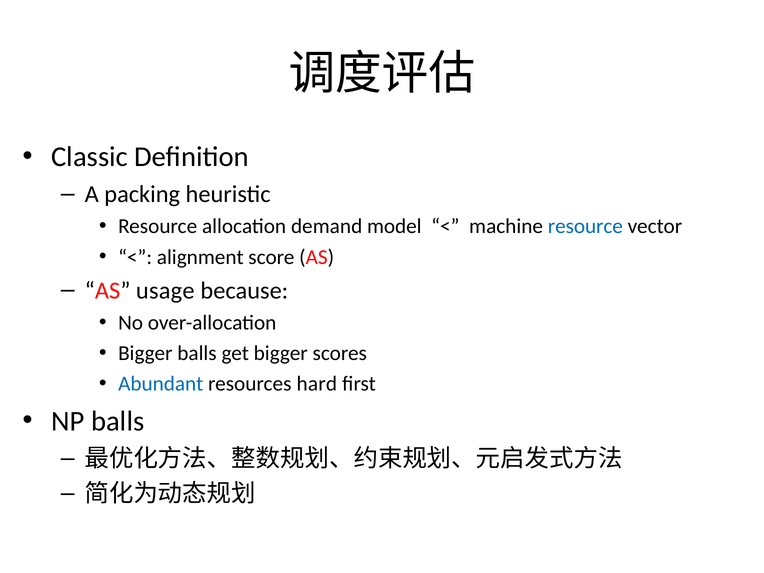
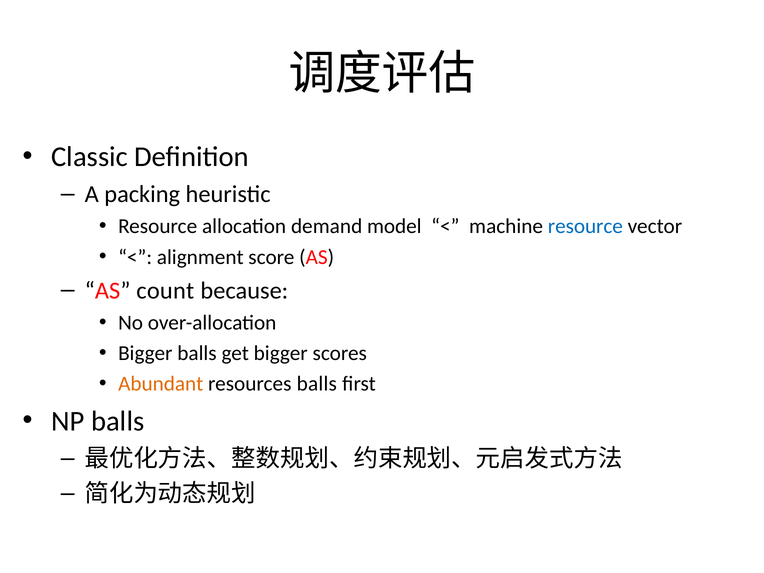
usage: usage -> count
Abundant colour: blue -> orange
resources hard: hard -> balls
